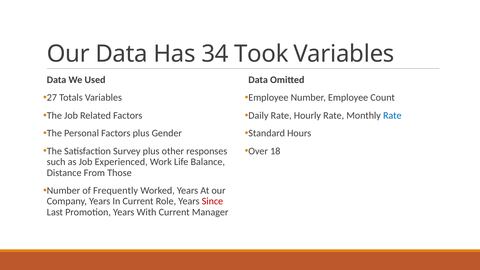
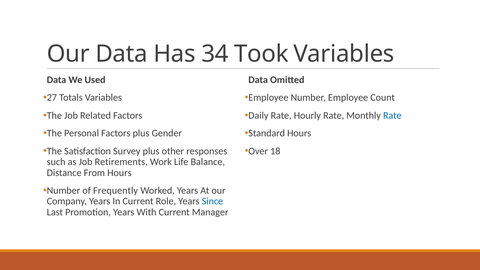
Experienced: Experienced -> Retirements
From Those: Those -> Hours
Since colour: red -> blue
